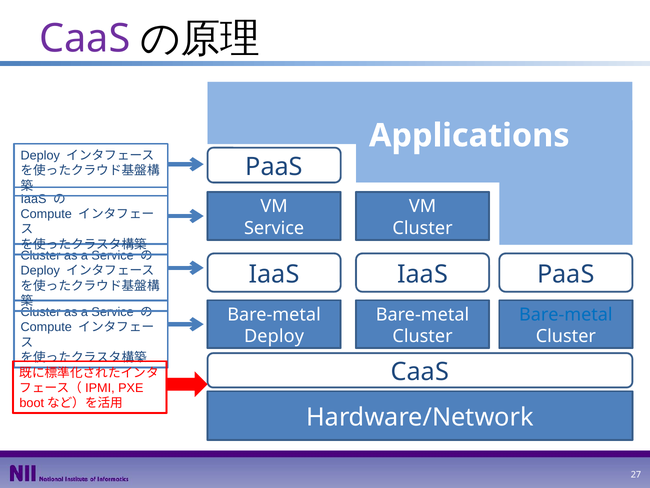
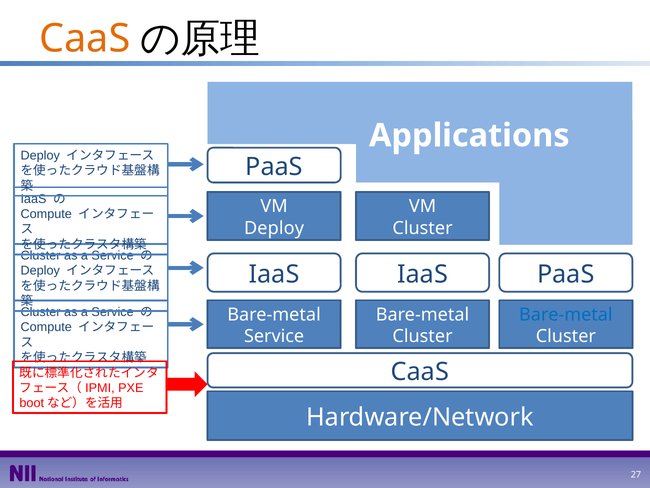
CaaS at (85, 39) colour: purple -> orange
Service at (274, 228): Service -> Deploy
Deploy at (274, 336): Deploy -> Service
